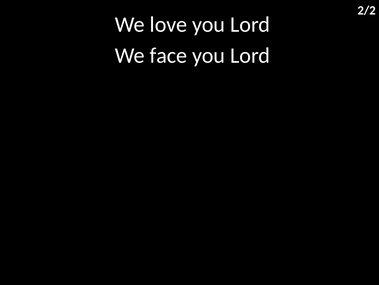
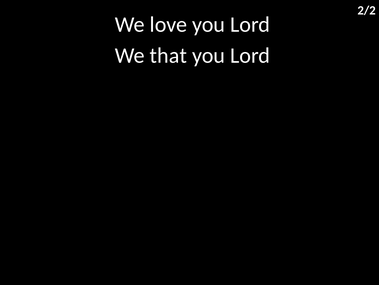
face: face -> that
